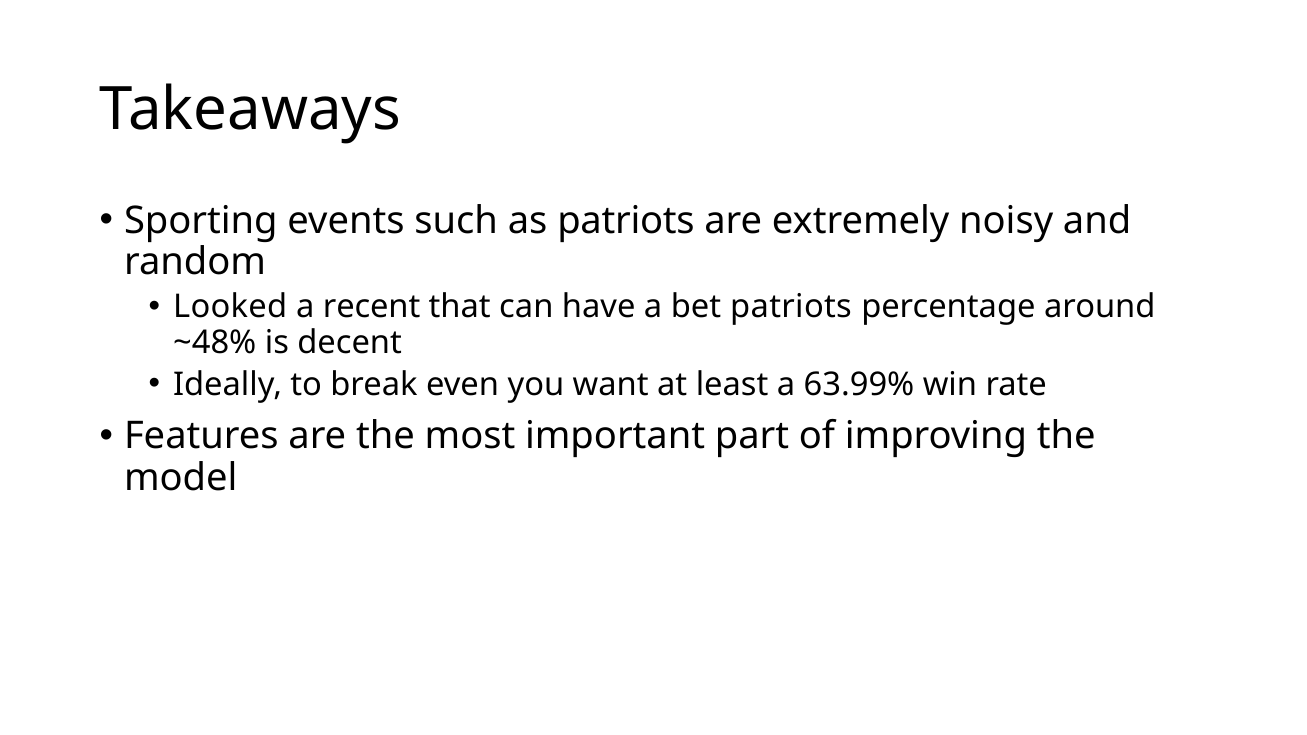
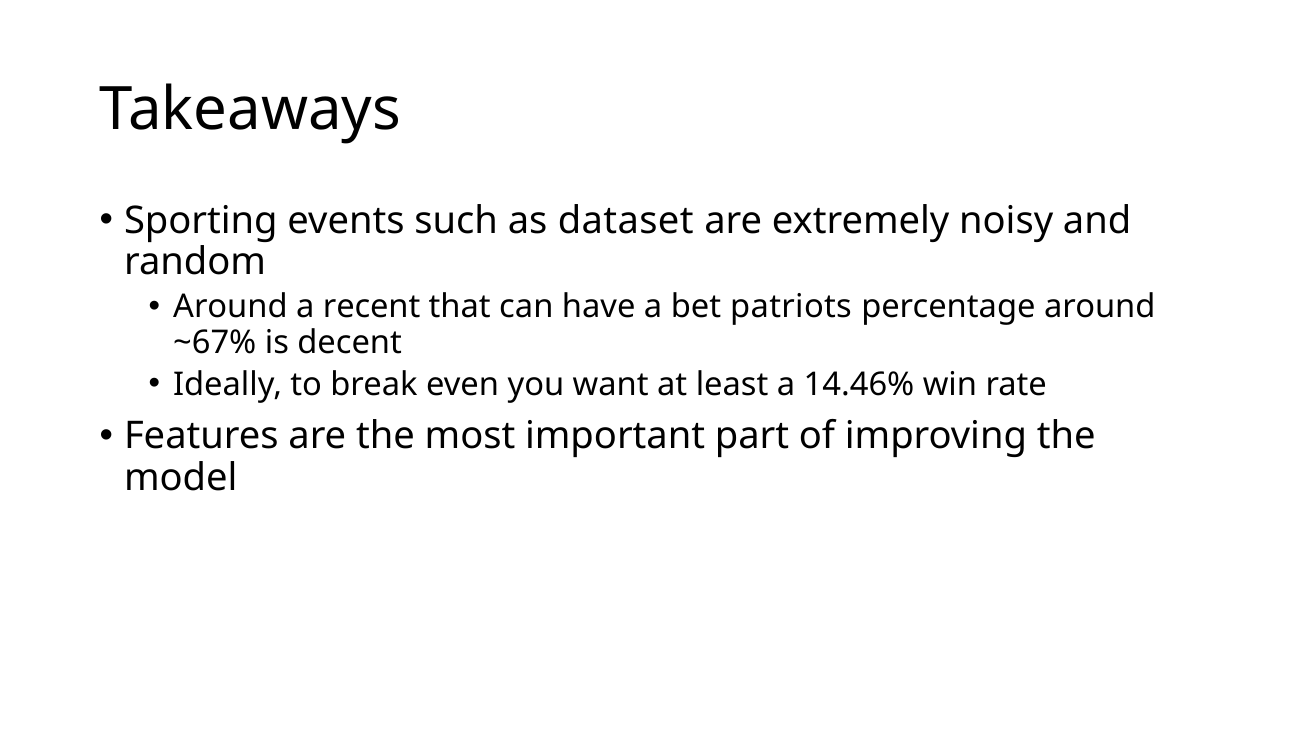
as patriots: patriots -> dataset
Looked at (230, 307): Looked -> Around
~48%: ~48% -> ~67%
63.99%: 63.99% -> 14.46%
